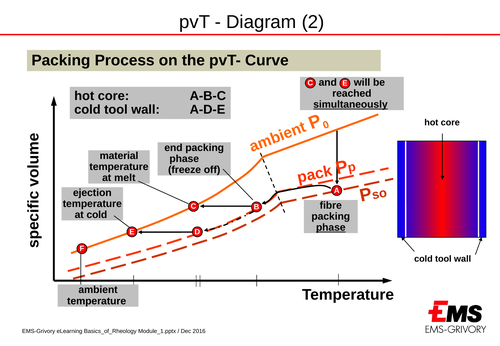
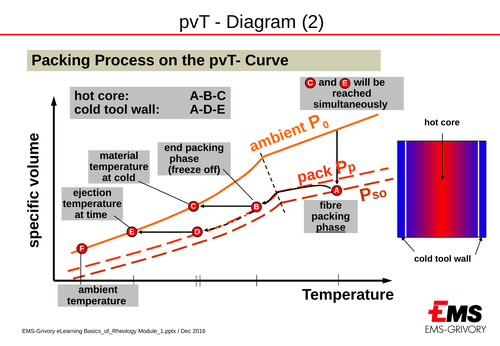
simultaneously underline: present -> none
at melt: melt -> cold
at cold: cold -> time
